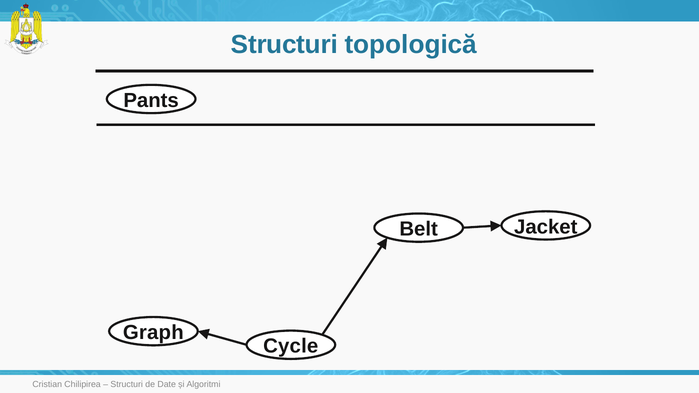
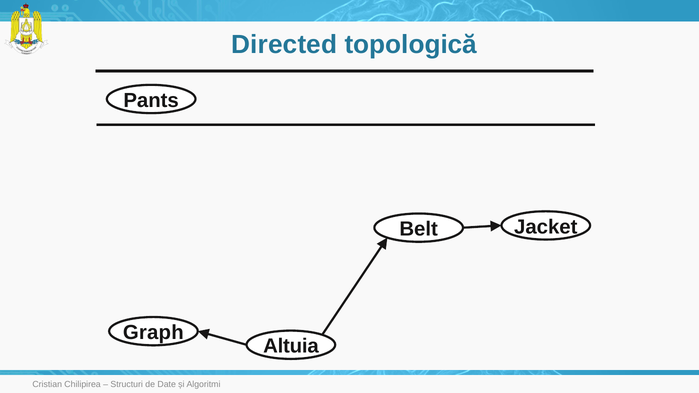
Structuri at (284, 44): Structuri -> Directed
Cycle: Cycle -> Altuia
